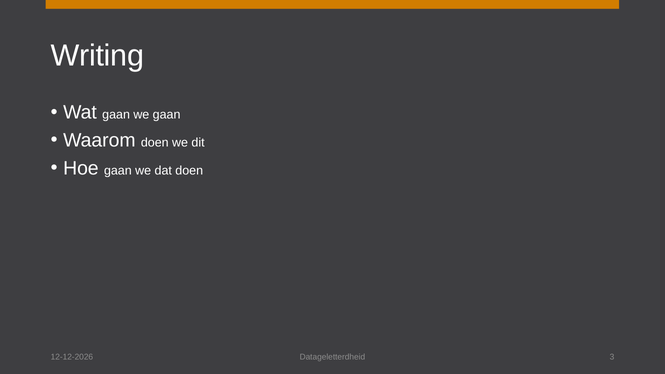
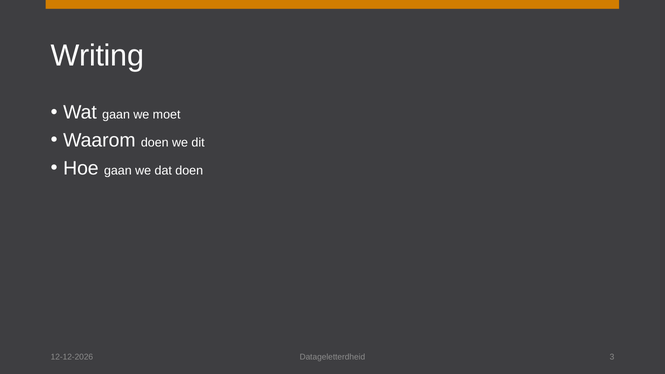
we gaan: gaan -> moet
